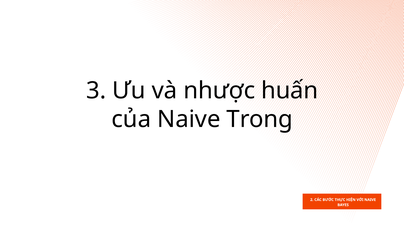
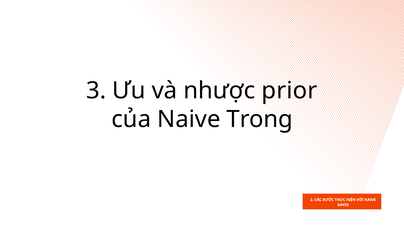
huấn: huấn -> prior
